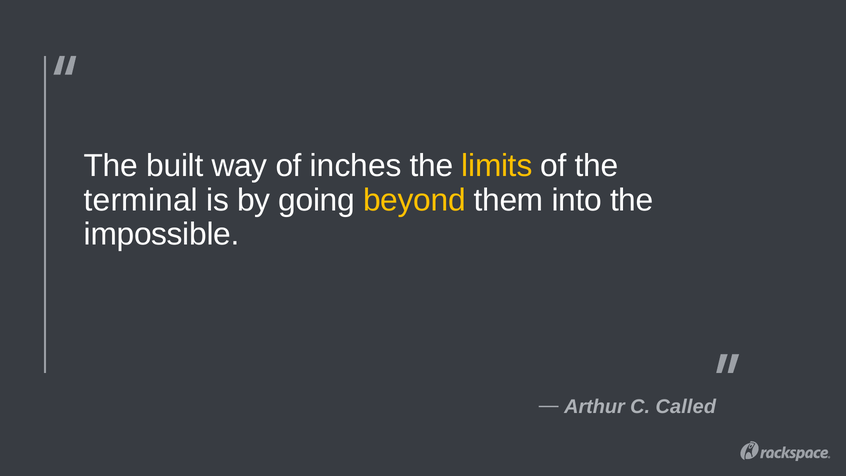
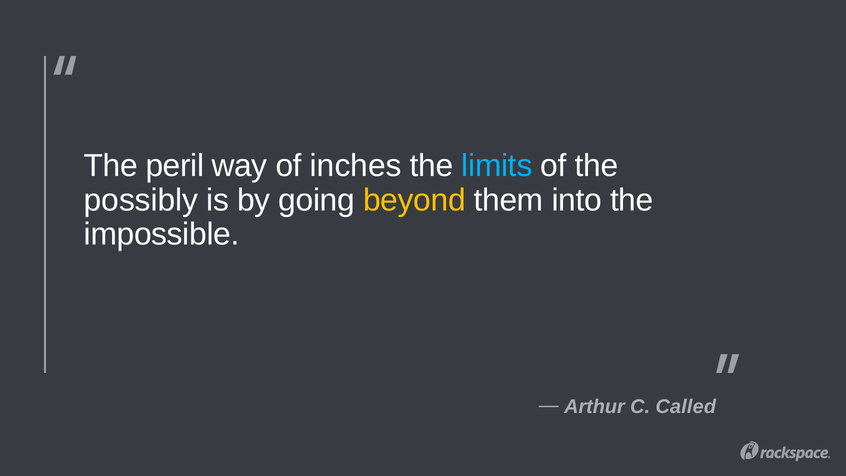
built: built -> peril
limits colour: yellow -> light blue
terminal: terminal -> possibly
